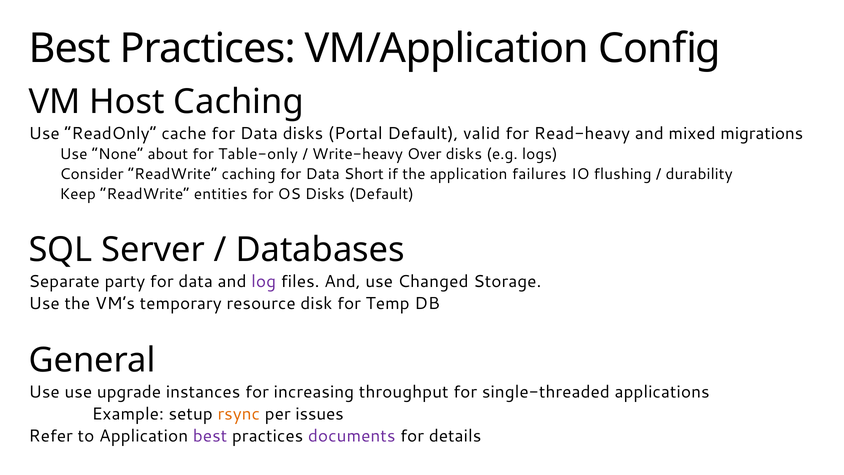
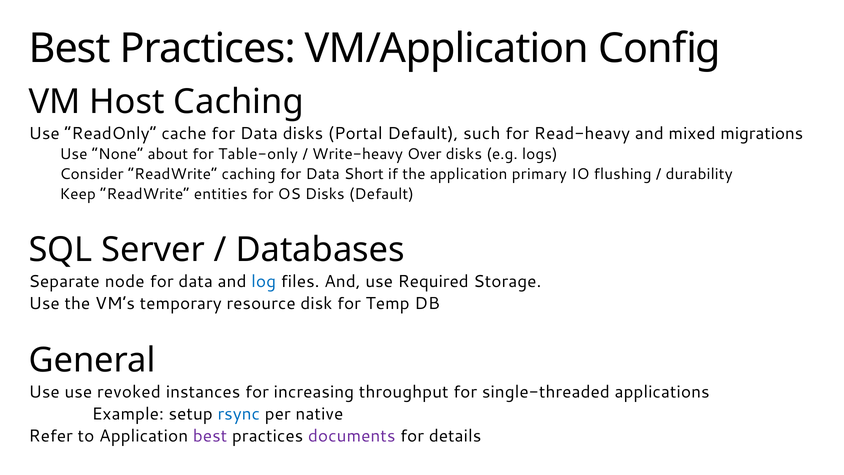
valid: valid -> such
failures: failures -> primary
party: party -> node
log colour: purple -> blue
Changed: Changed -> Required
upgrade: upgrade -> revoked
rsync colour: orange -> blue
issues: issues -> native
